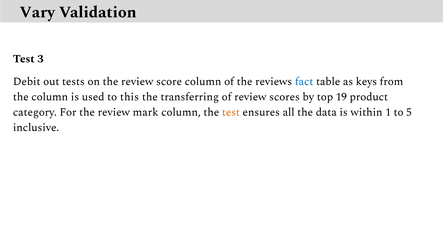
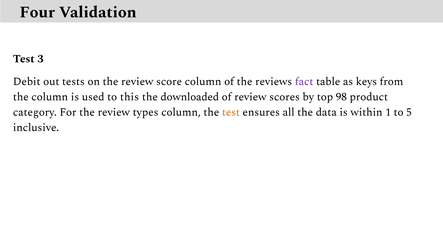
Vary: Vary -> Four
fact colour: blue -> purple
transferring: transferring -> downloaded
19: 19 -> 98
mark: mark -> types
